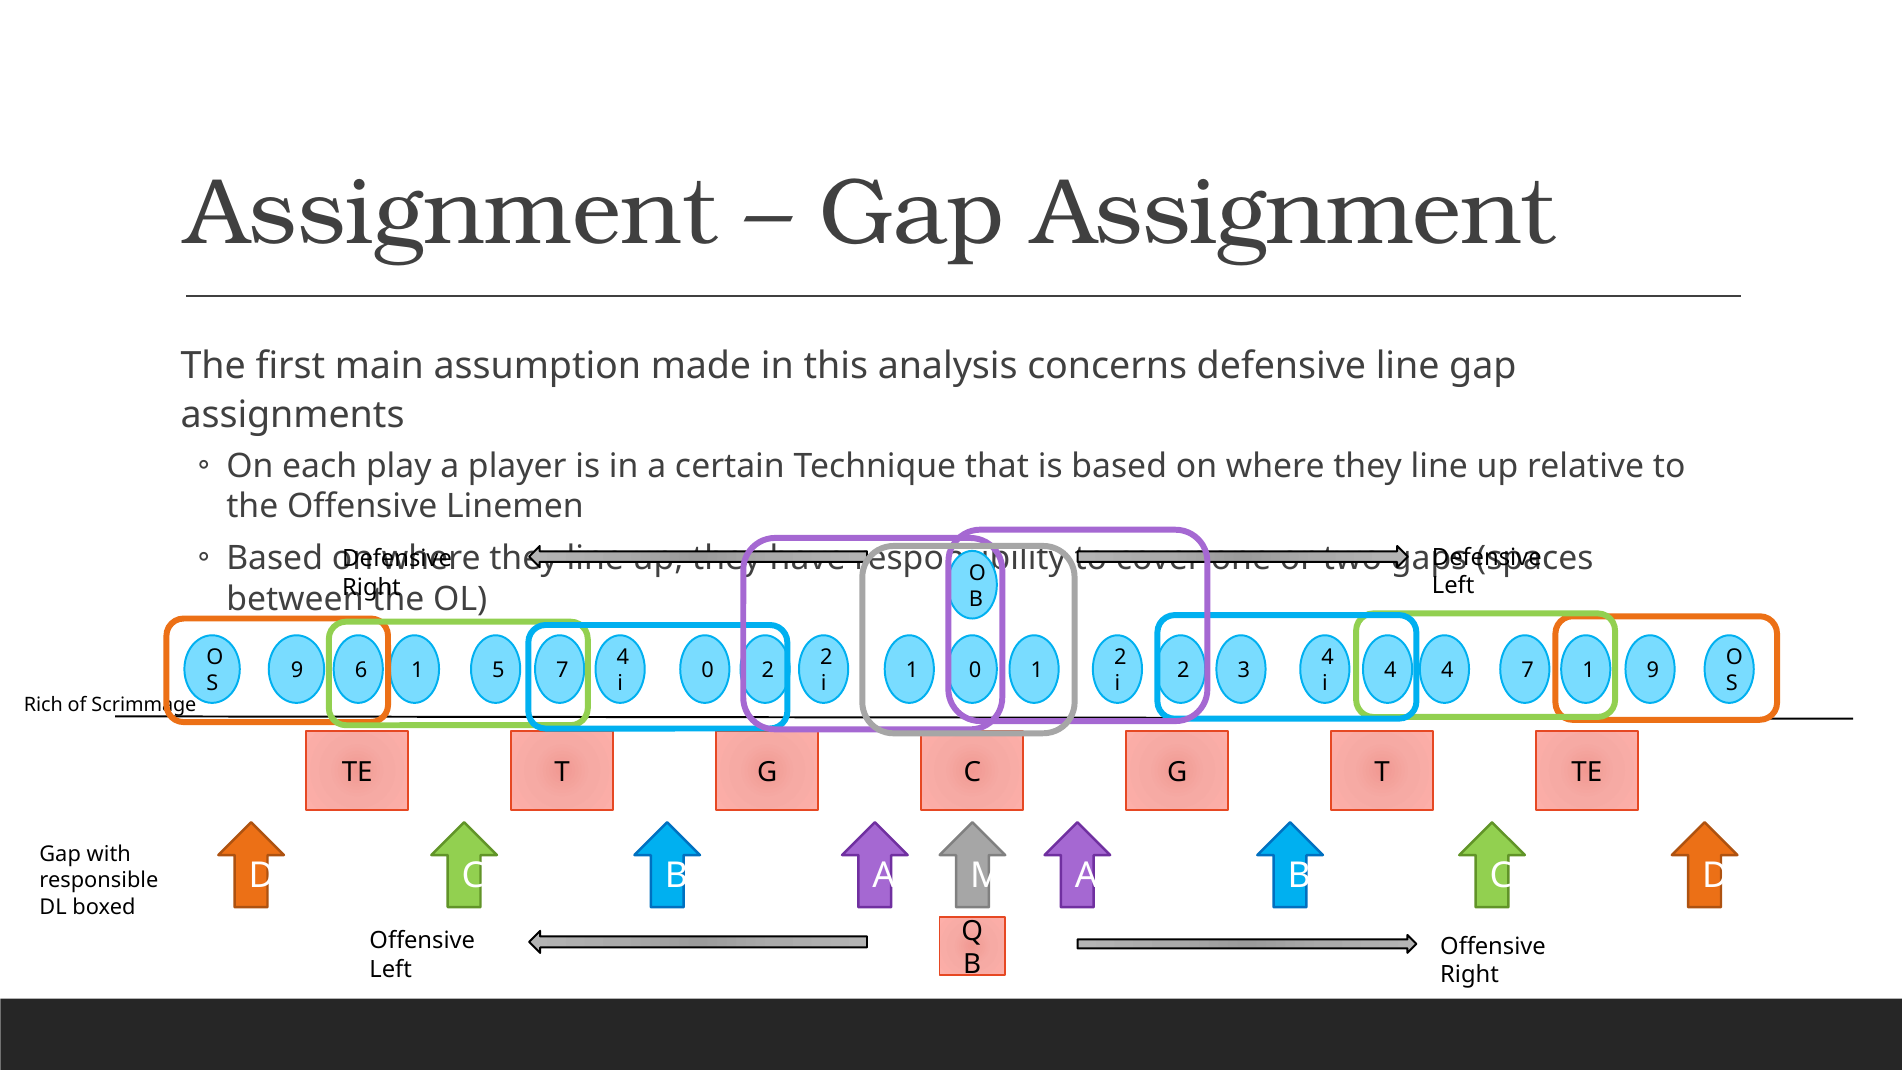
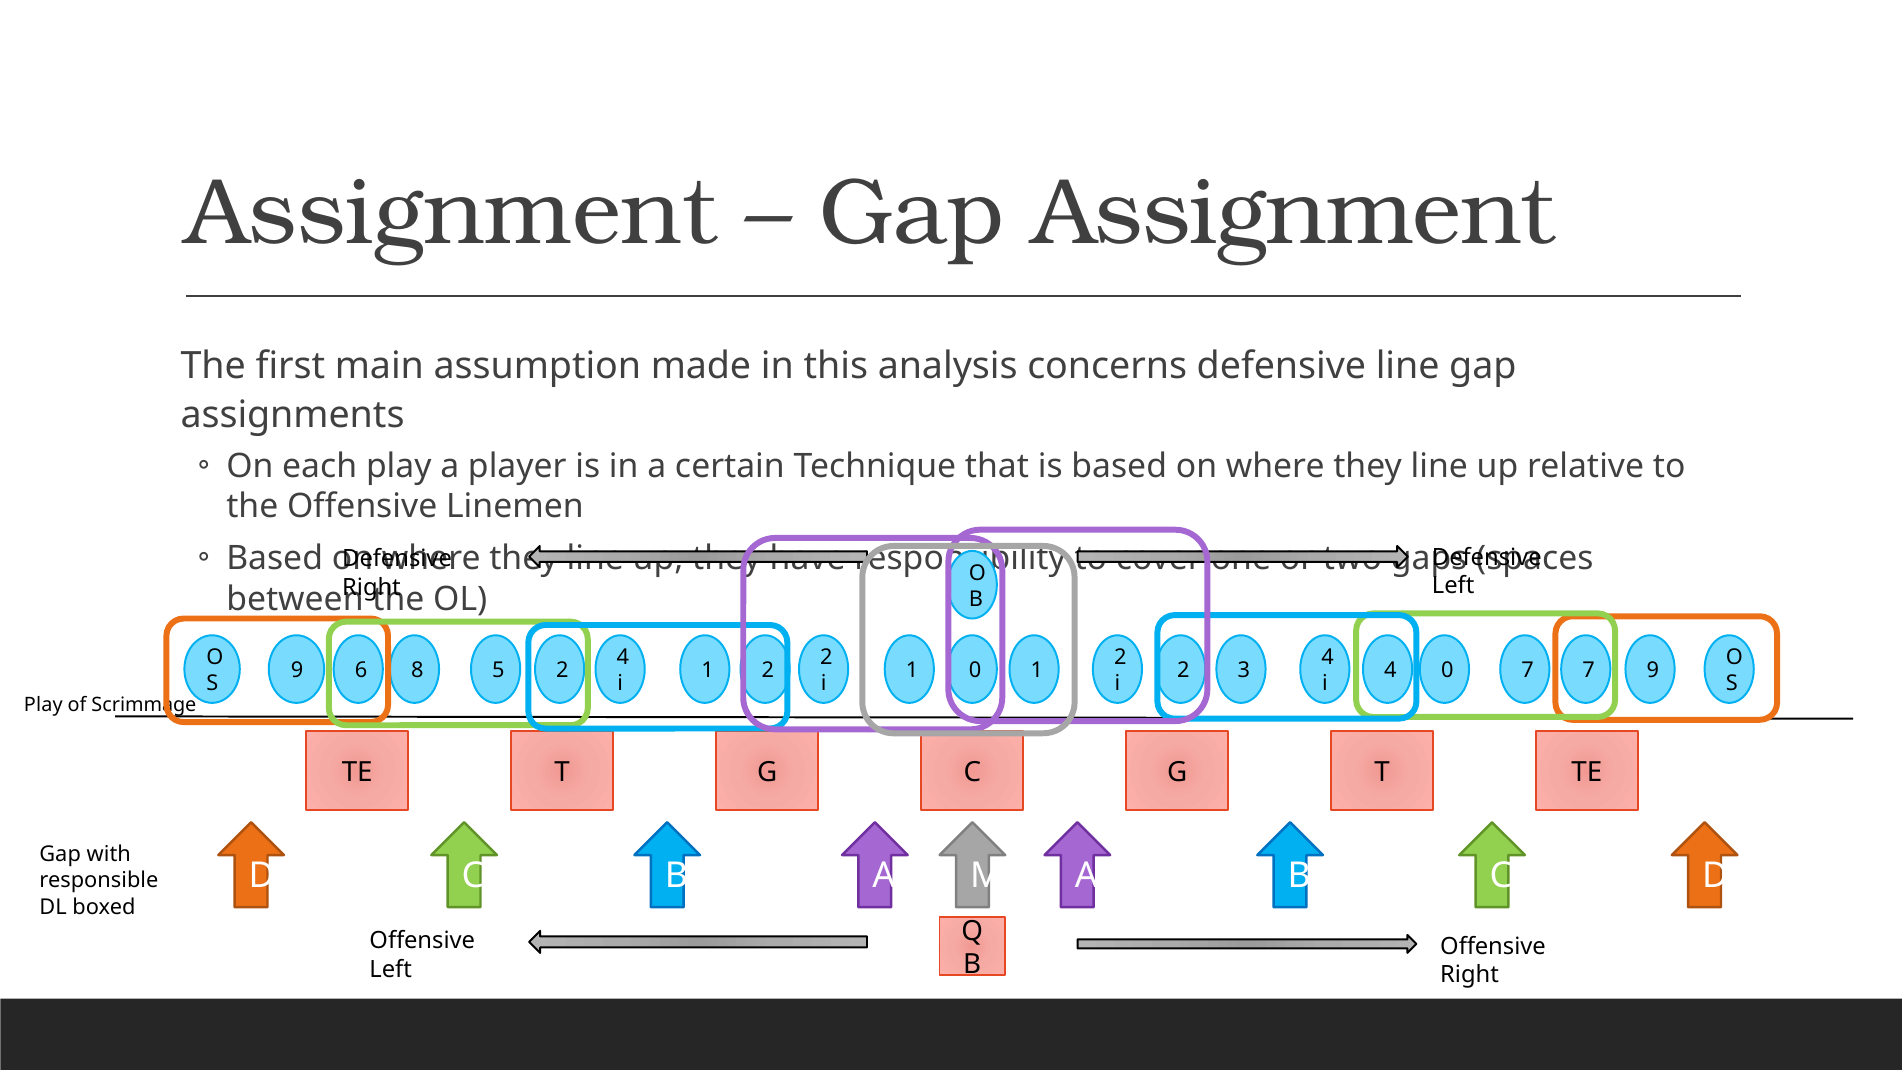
6 1: 1 -> 8
5 7: 7 -> 2
9 0: 0 -> 1
4 4: 4 -> 0
7 1: 1 -> 7
Rich at (43, 705): Rich -> Play
